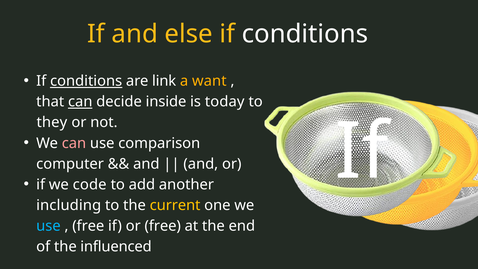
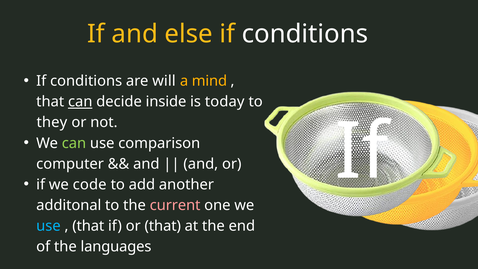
conditions at (86, 81) underline: present -> none
link: link -> will
want: want -> mind
can at (74, 143) colour: pink -> light green
including: including -> additonal
current colour: yellow -> pink
free at (88, 226): free -> that
or free: free -> that
influenced: influenced -> languages
